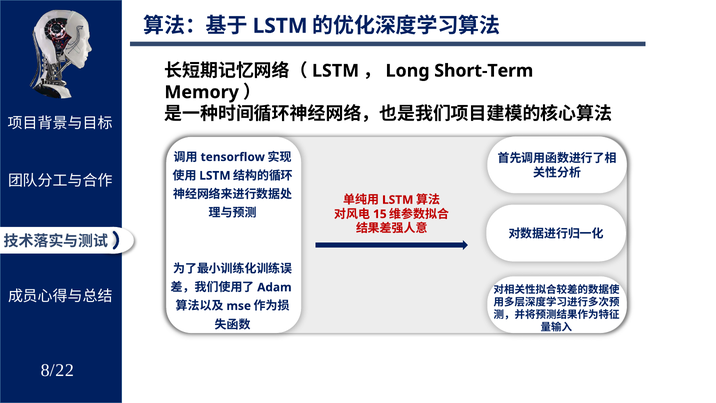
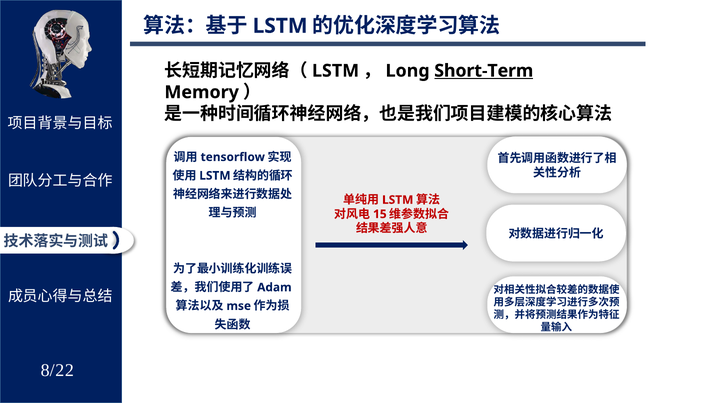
Short-Term underline: none -> present
